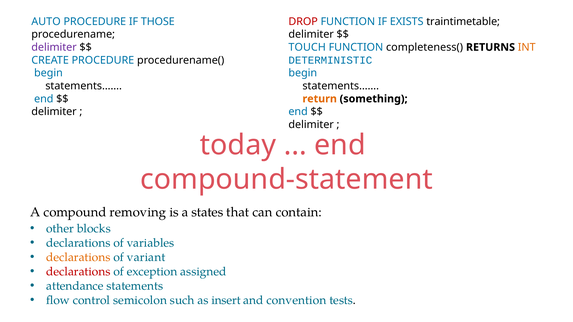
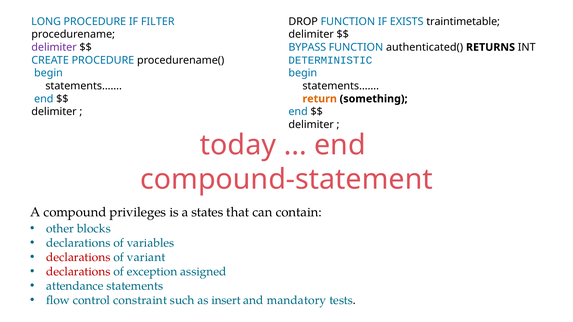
AUTO: AUTO -> LONG
THOSE: THOSE -> FILTER
DROP colour: red -> black
TOUCH: TOUCH -> BYPASS
completeness(: completeness( -> authenticated(
INT colour: orange -> black
removing: removing -> privileges
declarations at (78, 258) colour: orange -> red
semicolon: semicolon -> constraint
convention: convention -> mandatory
